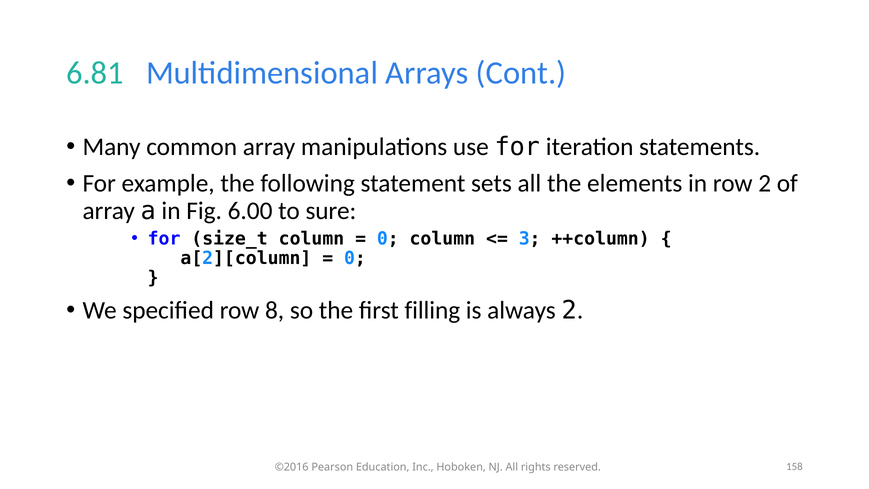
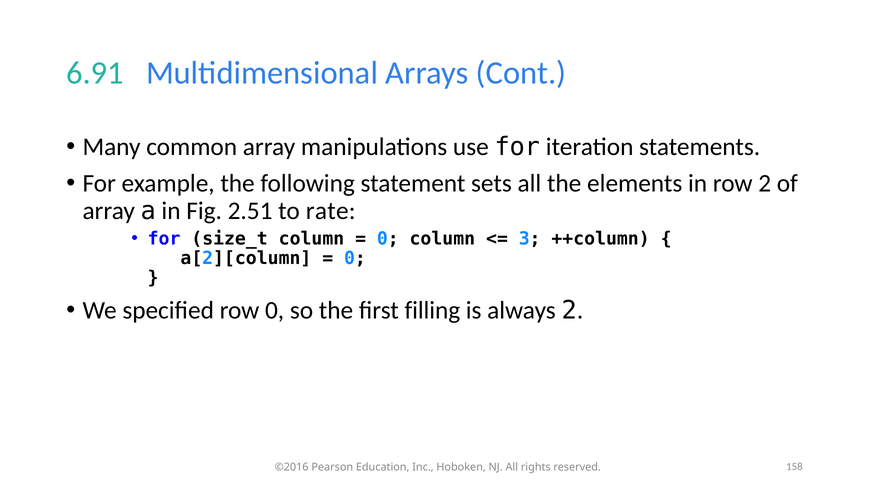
6.81: 6.81 -> 6.91
6.00: 6.00 -> 2.51
sure: sure -> rate
row 8: 8 -> 0
